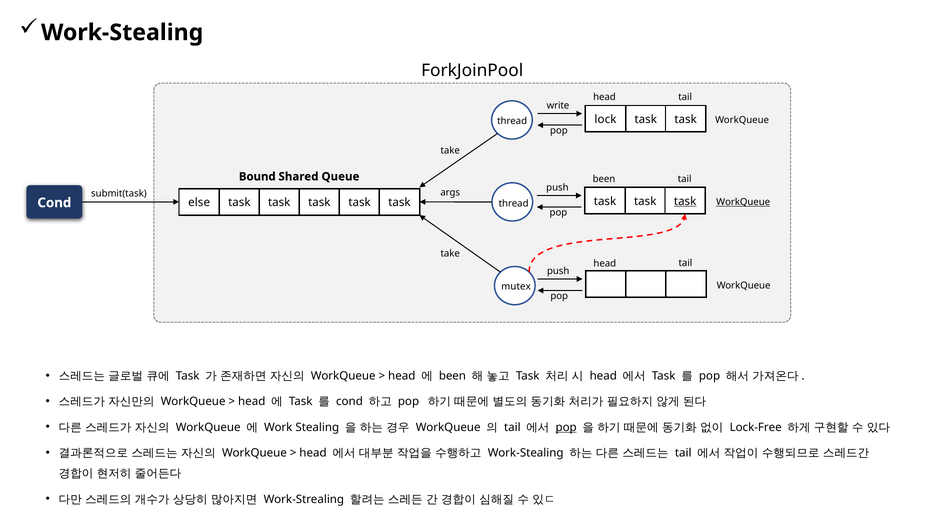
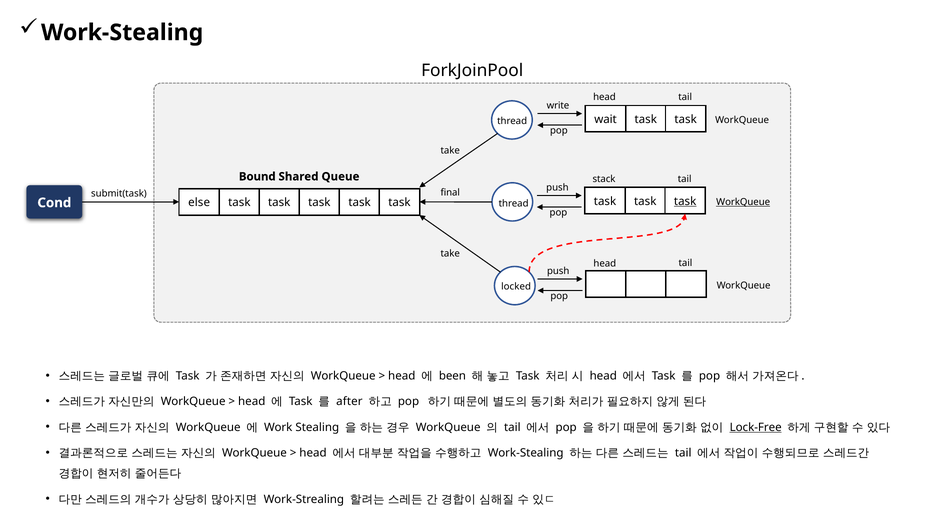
lock: lock -> wait
been at (604, 179): been -> stack
args: args -> final
mutex: mutex -> locked
cond at (349, 402): cond -> after
pop at (566, 428) underline: present -> none
Lock-Free underline: none -> present
